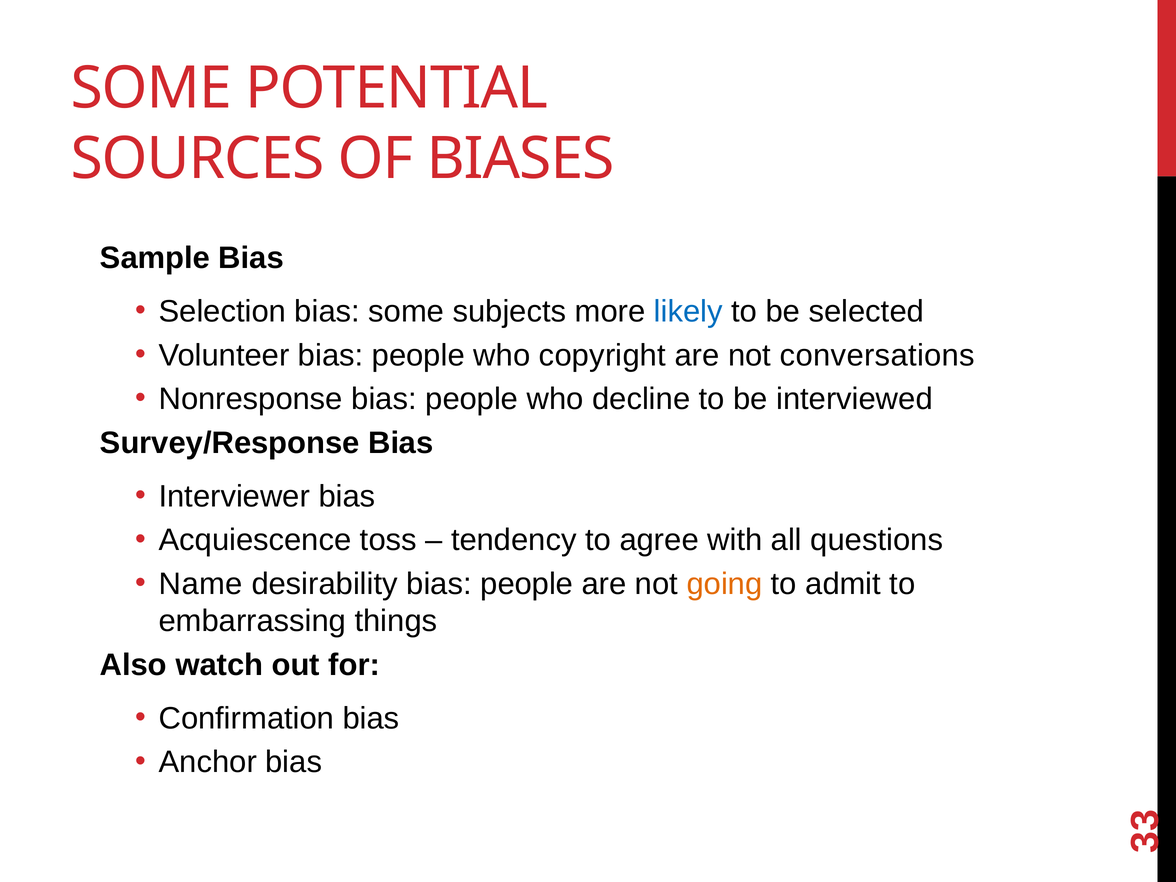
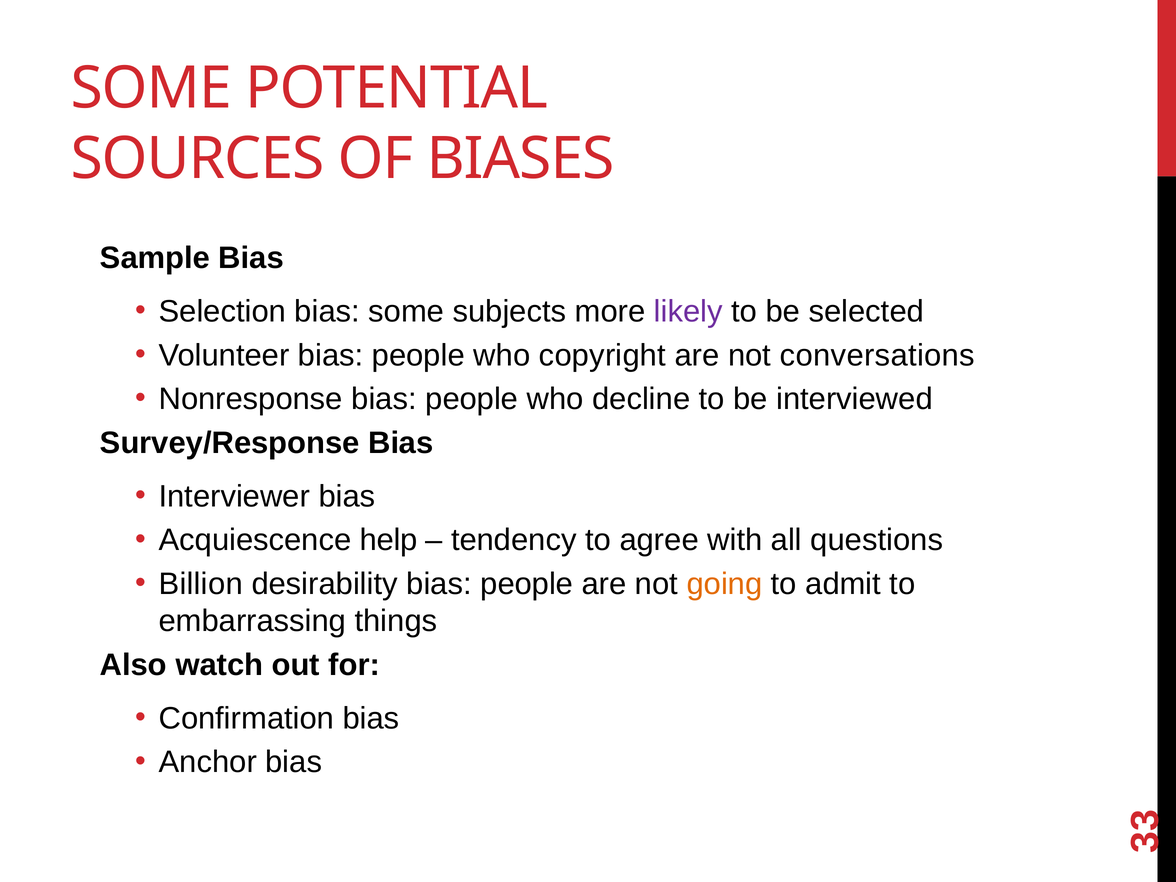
likely colour: blue -> purple
toss: toss -> help
Name: Name -> Billion
